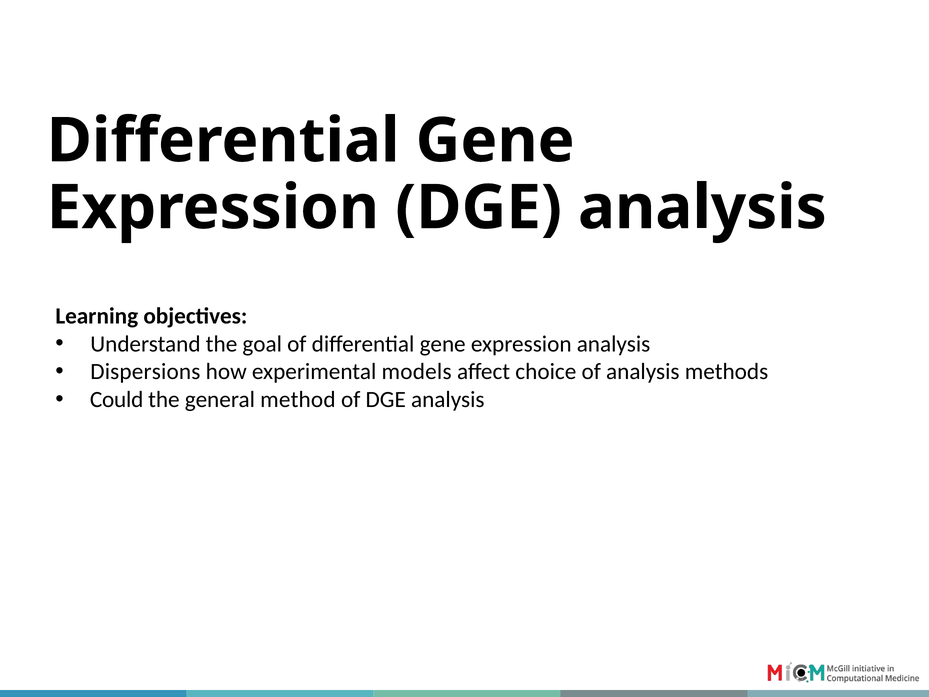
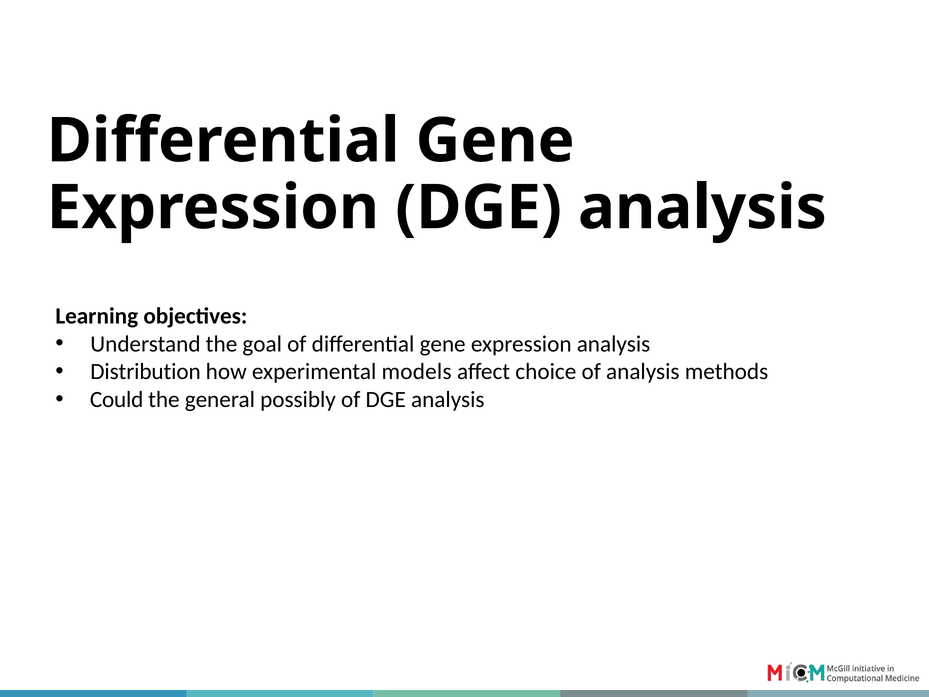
Dispersions: Dispersions -> Distribution
method: method -> possibly
